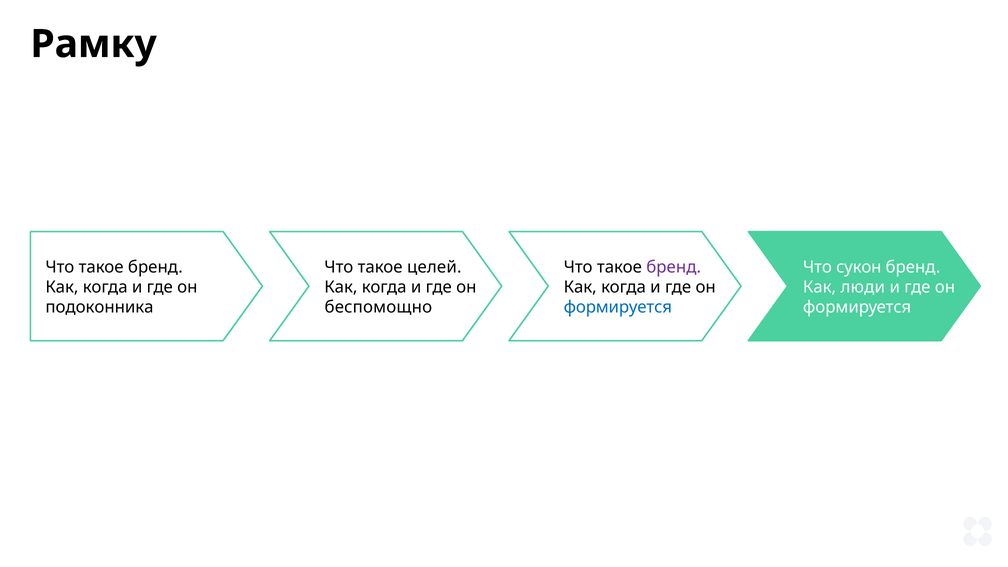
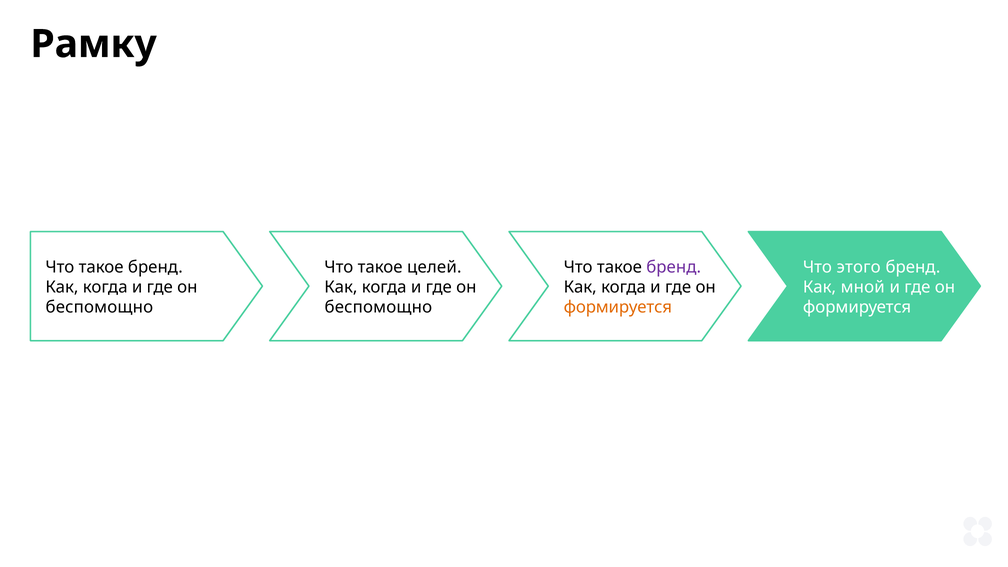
сукон: сукон -> этого
люди: люди -> мной
подоконника at (99, 307): подоконника -> беспомощно
формируется at (618, 307) colour: blue -> orange
